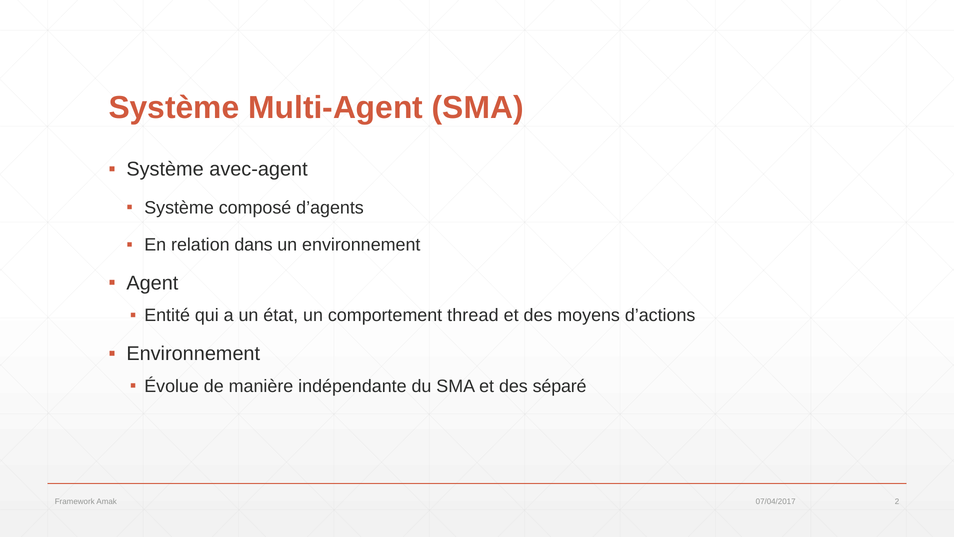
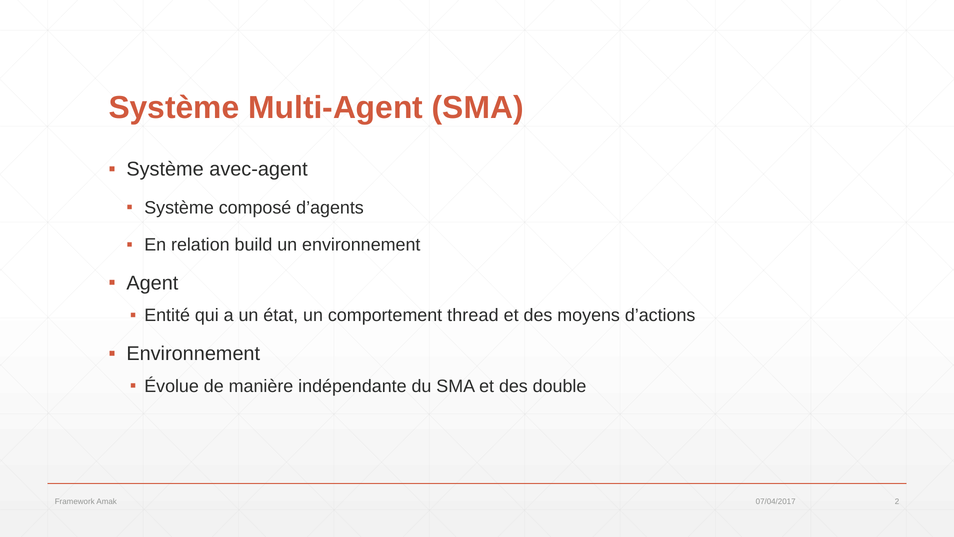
dans: dans -> build
séparé: séparé -> double
